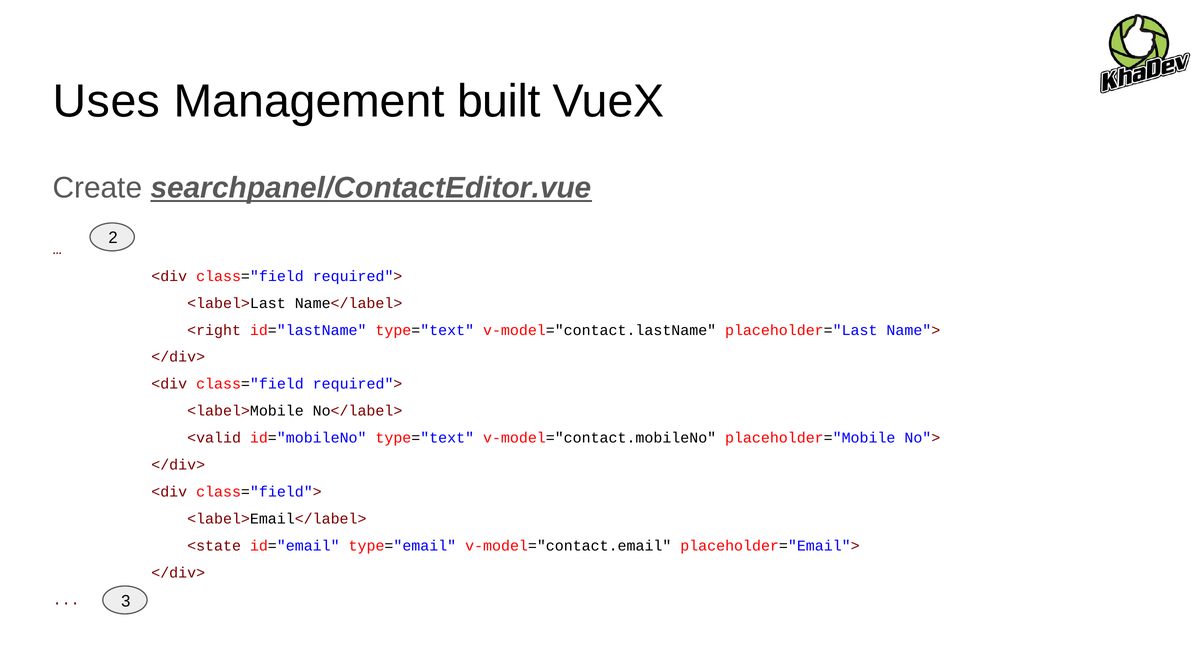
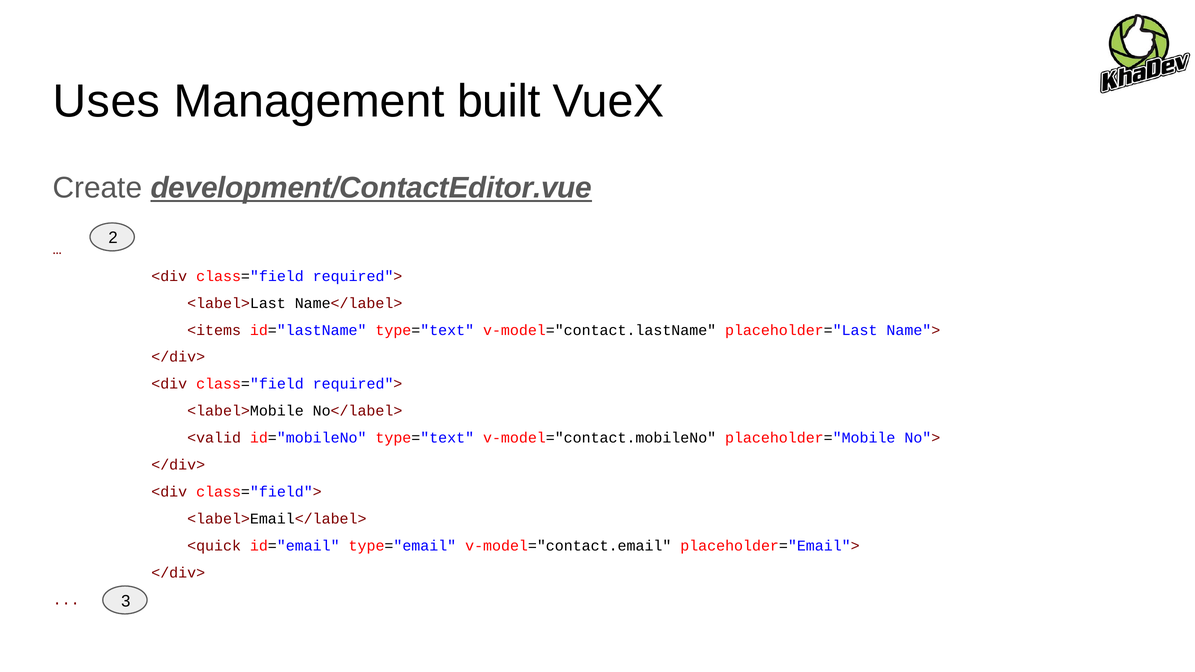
searchpanel/ContactEditor.vue: searchpanel/ContactEditor.vue -> development/ContactEditor.vue
<right: <right -> <items
<state: <state -> <quick
